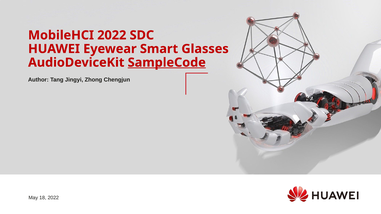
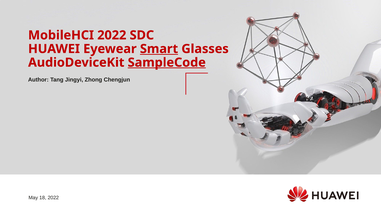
Smart underline: none -> present
